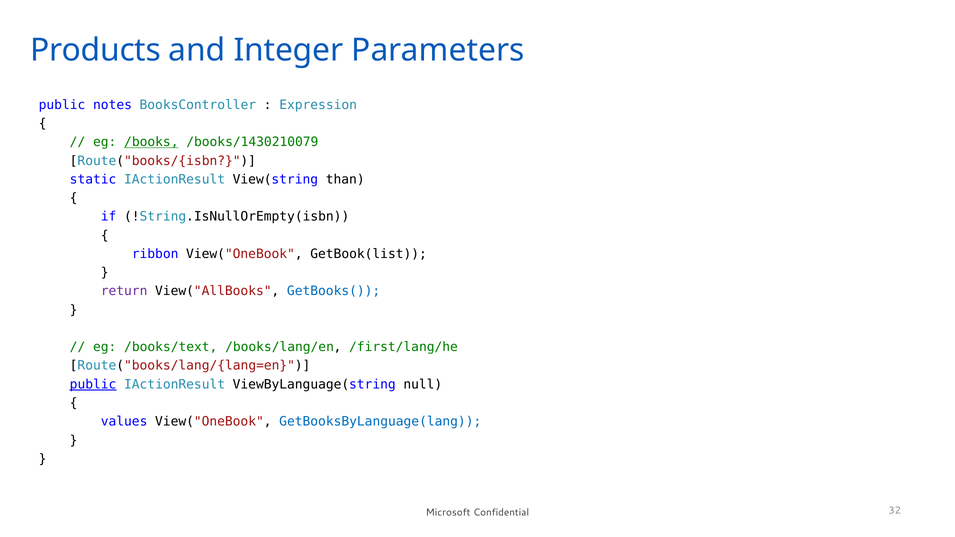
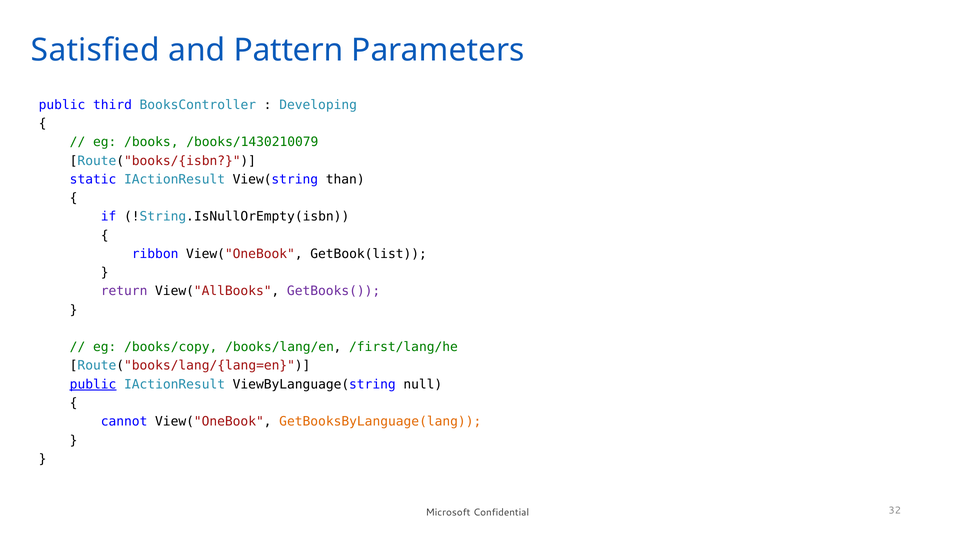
Products: Products -> Satisfied
Integer: Integer -> Pattern
notes: notes -> third
Expression: Expression -> Developing
/books underline: present -> none
GetBooks( colour: blue -> purple
/books/text: /books/text -> /books/copy
values: values -> cannot
GetBooksByLanguage(lang colour: blue -> orange
